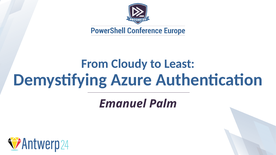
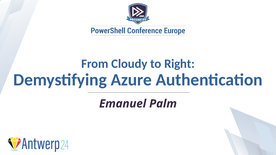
Least: Least -> Right
